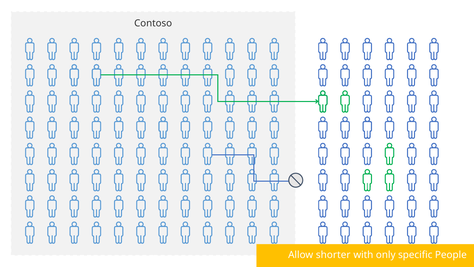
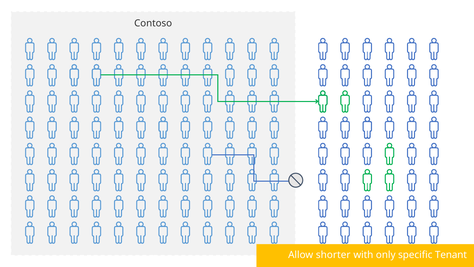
People: People -> Tenant
